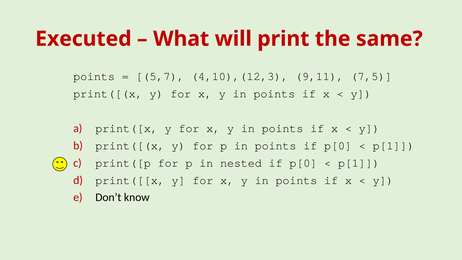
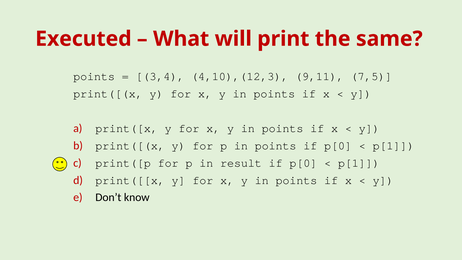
5,7: 5,7 -> 3,4
nested: nested -> result
